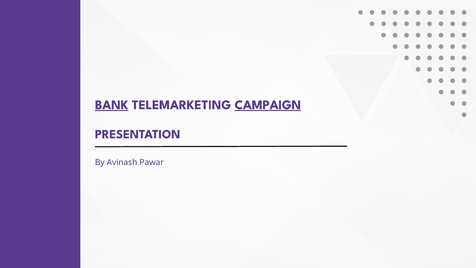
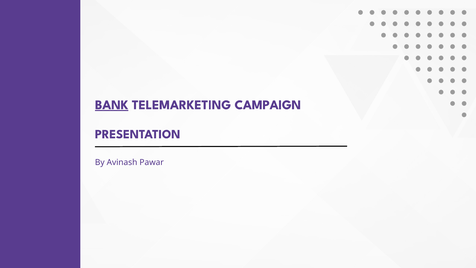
CAMPAIGN underline: present -> none
